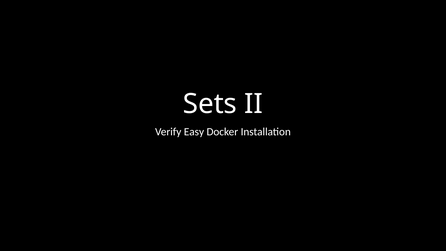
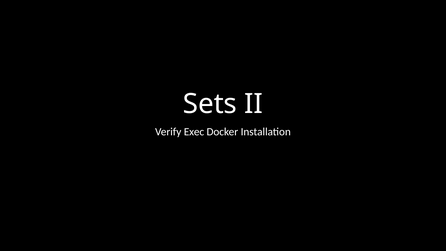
Easy: Easy -> Exec
